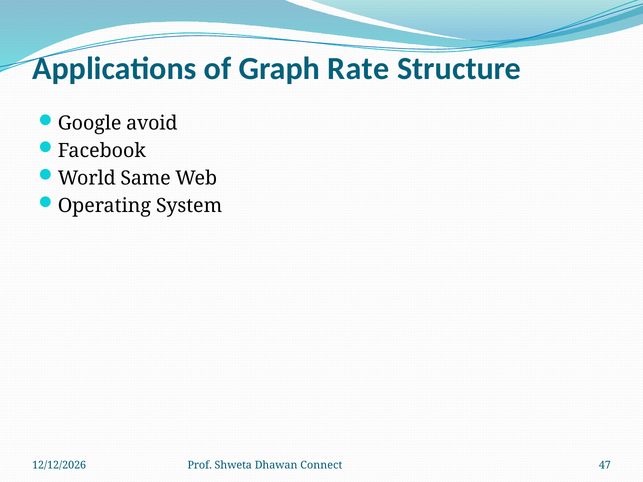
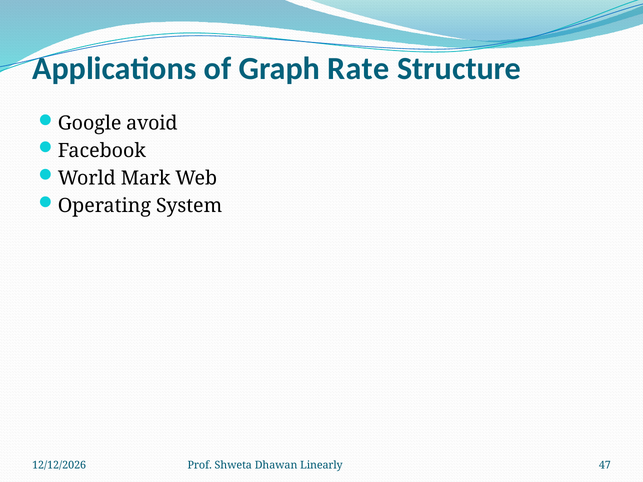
Same: Same -> Mark
Connect: Connect -> Linearly
